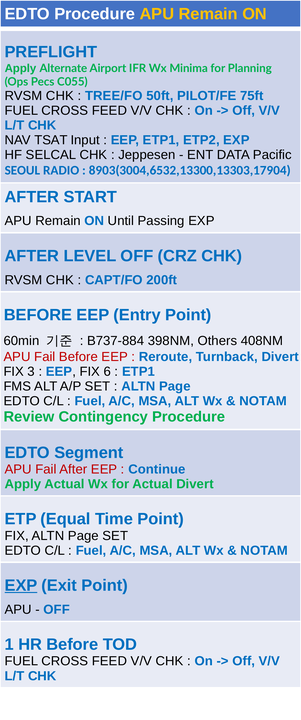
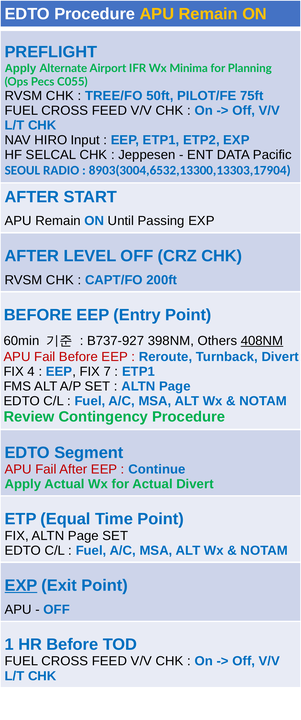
TSAT: TSAT -> HIRO
B737-884: B737-884 -> B737-927
408NM underline: none -> present
3: 3 -> 4
6: 6 -> 7
